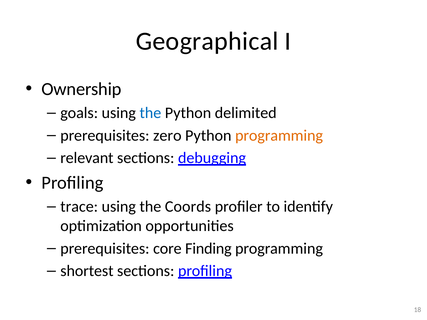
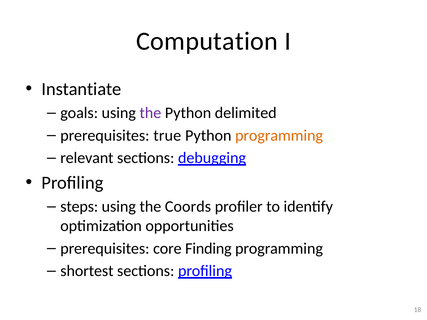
Geographical: Geographical -> Computation
Ownership: Ownership -> Instantiate
the at (150, 113) colour: blue -> purple
zero: zero -> true
trace: trace -> steps
